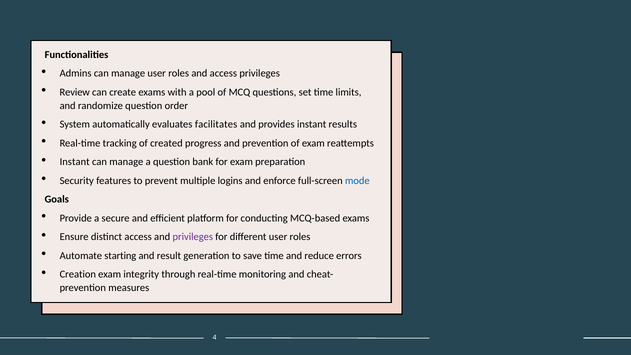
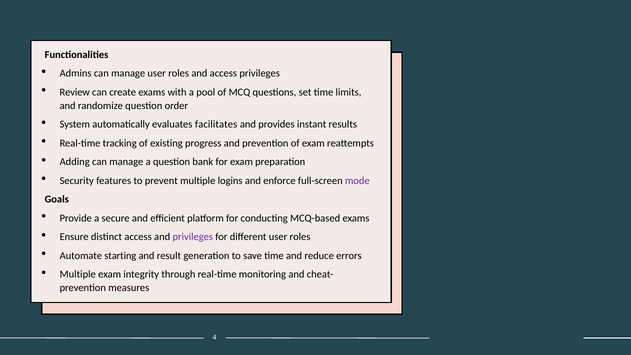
created: created -> existing
Instant at (75, 162): Instant -> Adding
mode colour: blue -> purple
Creation at (78, 274): Creation -> Multiple
